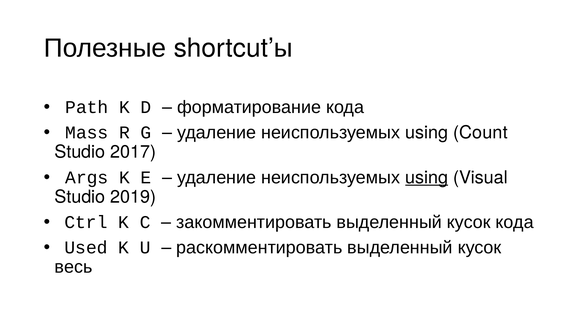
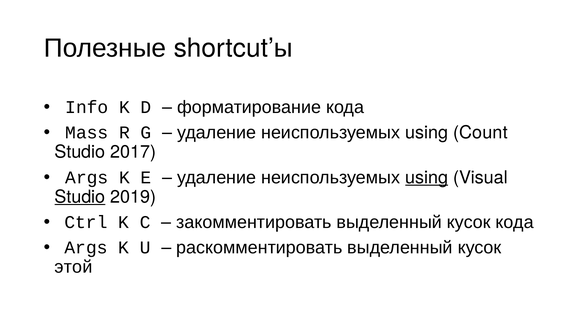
Path: Path -> Info
Studio at (80, 197) underline: none -> present
Used at (86, 247): Used -> Args
весь: весь -> этой
